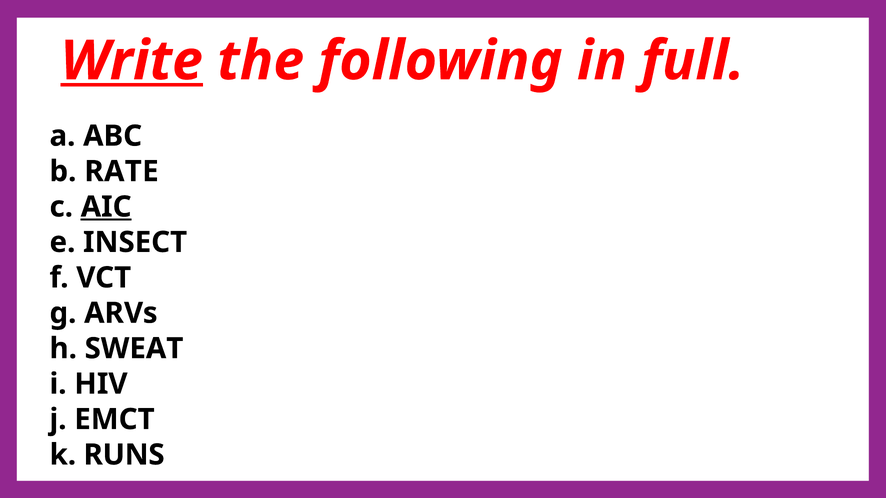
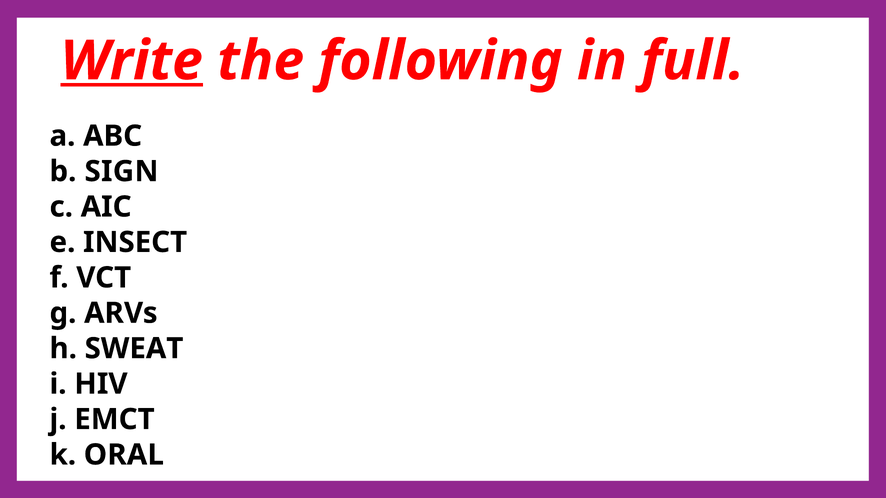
RATE: RATE -> SIGN
AIC underline: present -> none
RUNS: RUNS -> ORAL
